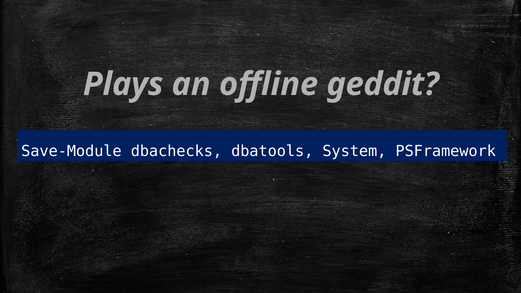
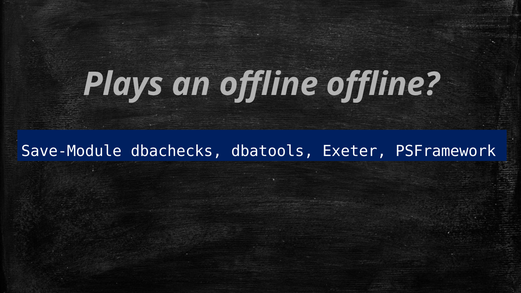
offline geddit: geddit -> offline
System: System -> Exeter
